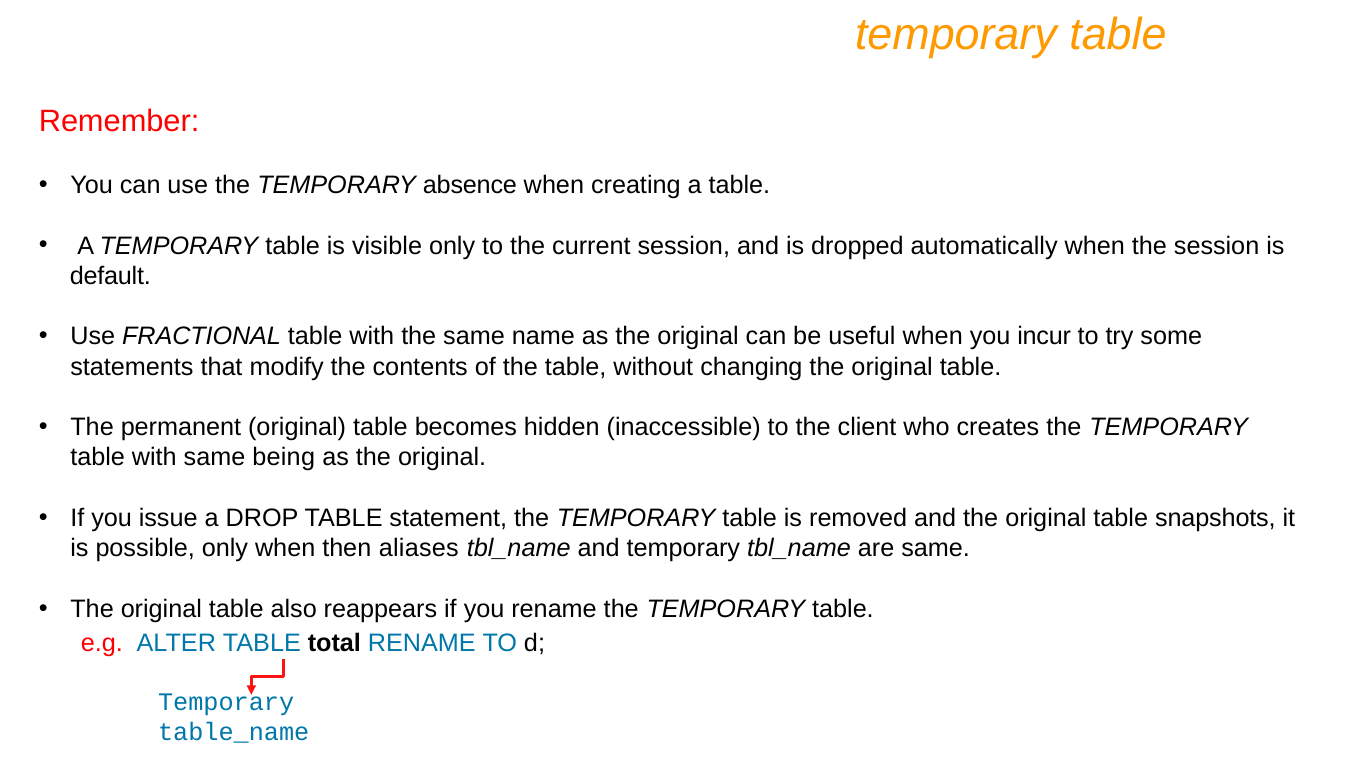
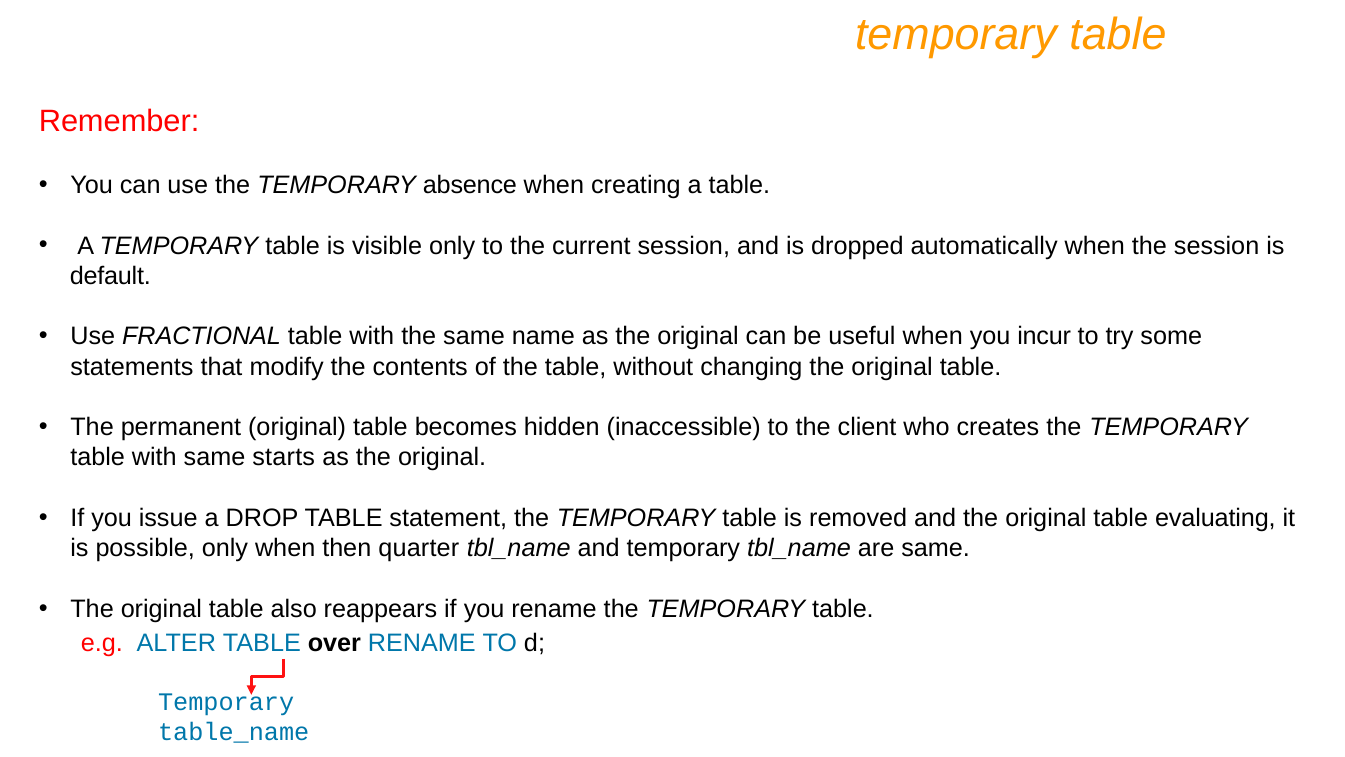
being: being -> starts
snapshots: snapshots -> evaluating
aliases: aliases -> quarter
total: total -> over
